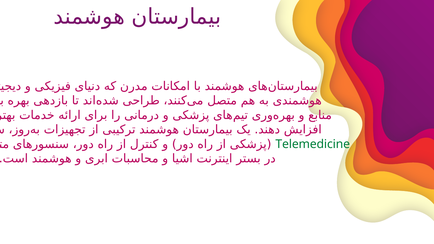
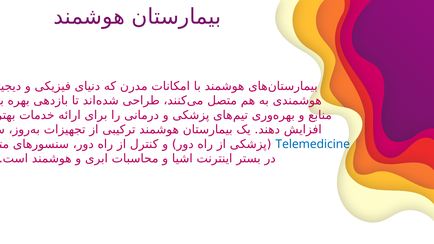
Telemedicine colour: green -> blue
